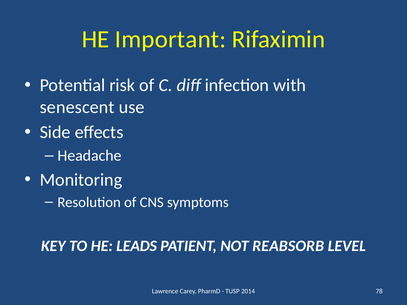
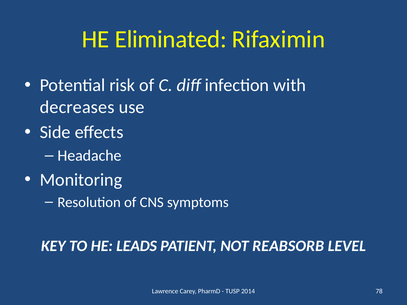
Important: Important -> Eliminated
senescent: senescent -> decreases
